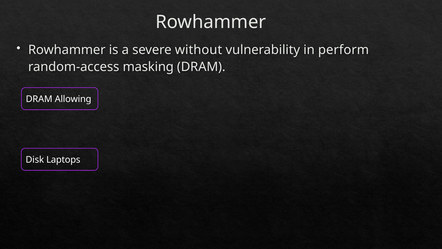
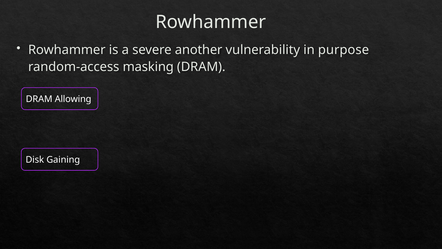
without: without -> another
perform: perform -> purpose
Laptops: Laptops -> Gaining
